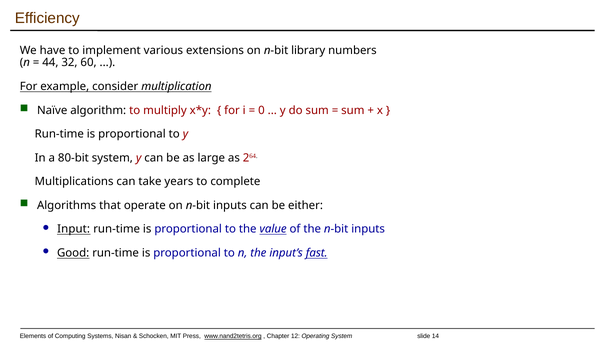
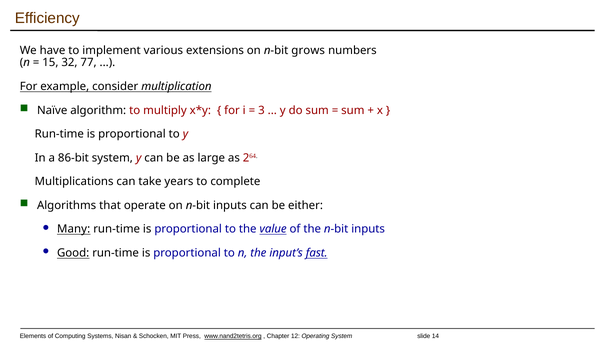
library: library -> grows
44: 44 -> 15
60: 60 -> 77
0: 0 -> 3
80-bit: 80-bit -> 86-bit
Input: Input -> Many
